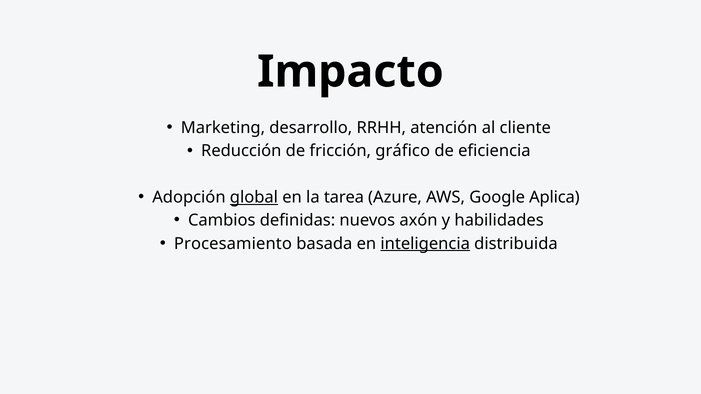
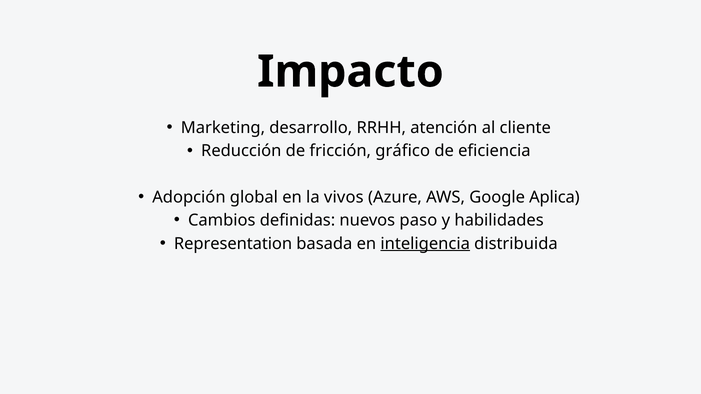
global underline: present -> none
tarea: tarea -> vivos
axón: axón -> paso
Procesamiento: Procesamiento -> Representation
